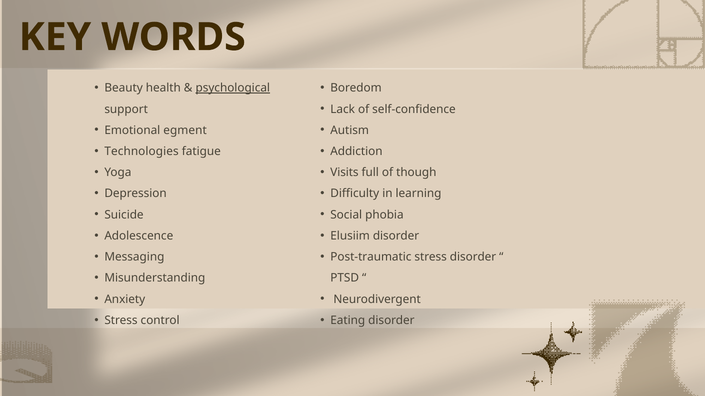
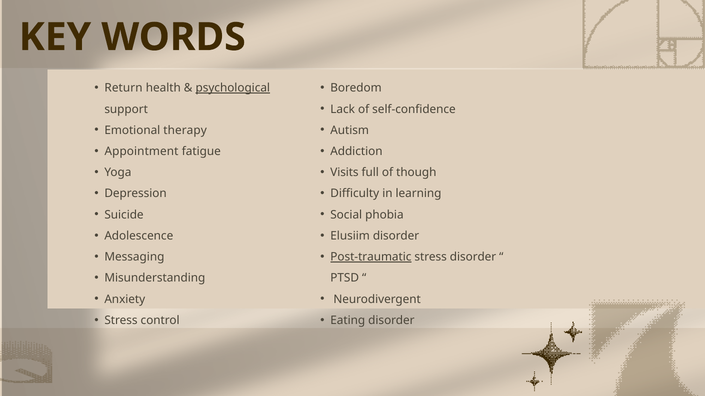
Beauty: Beauty -> Return
egment: egment -> therapy
Technologies: Technologies -> Appointment
Post-traumatic underline: none -> present
